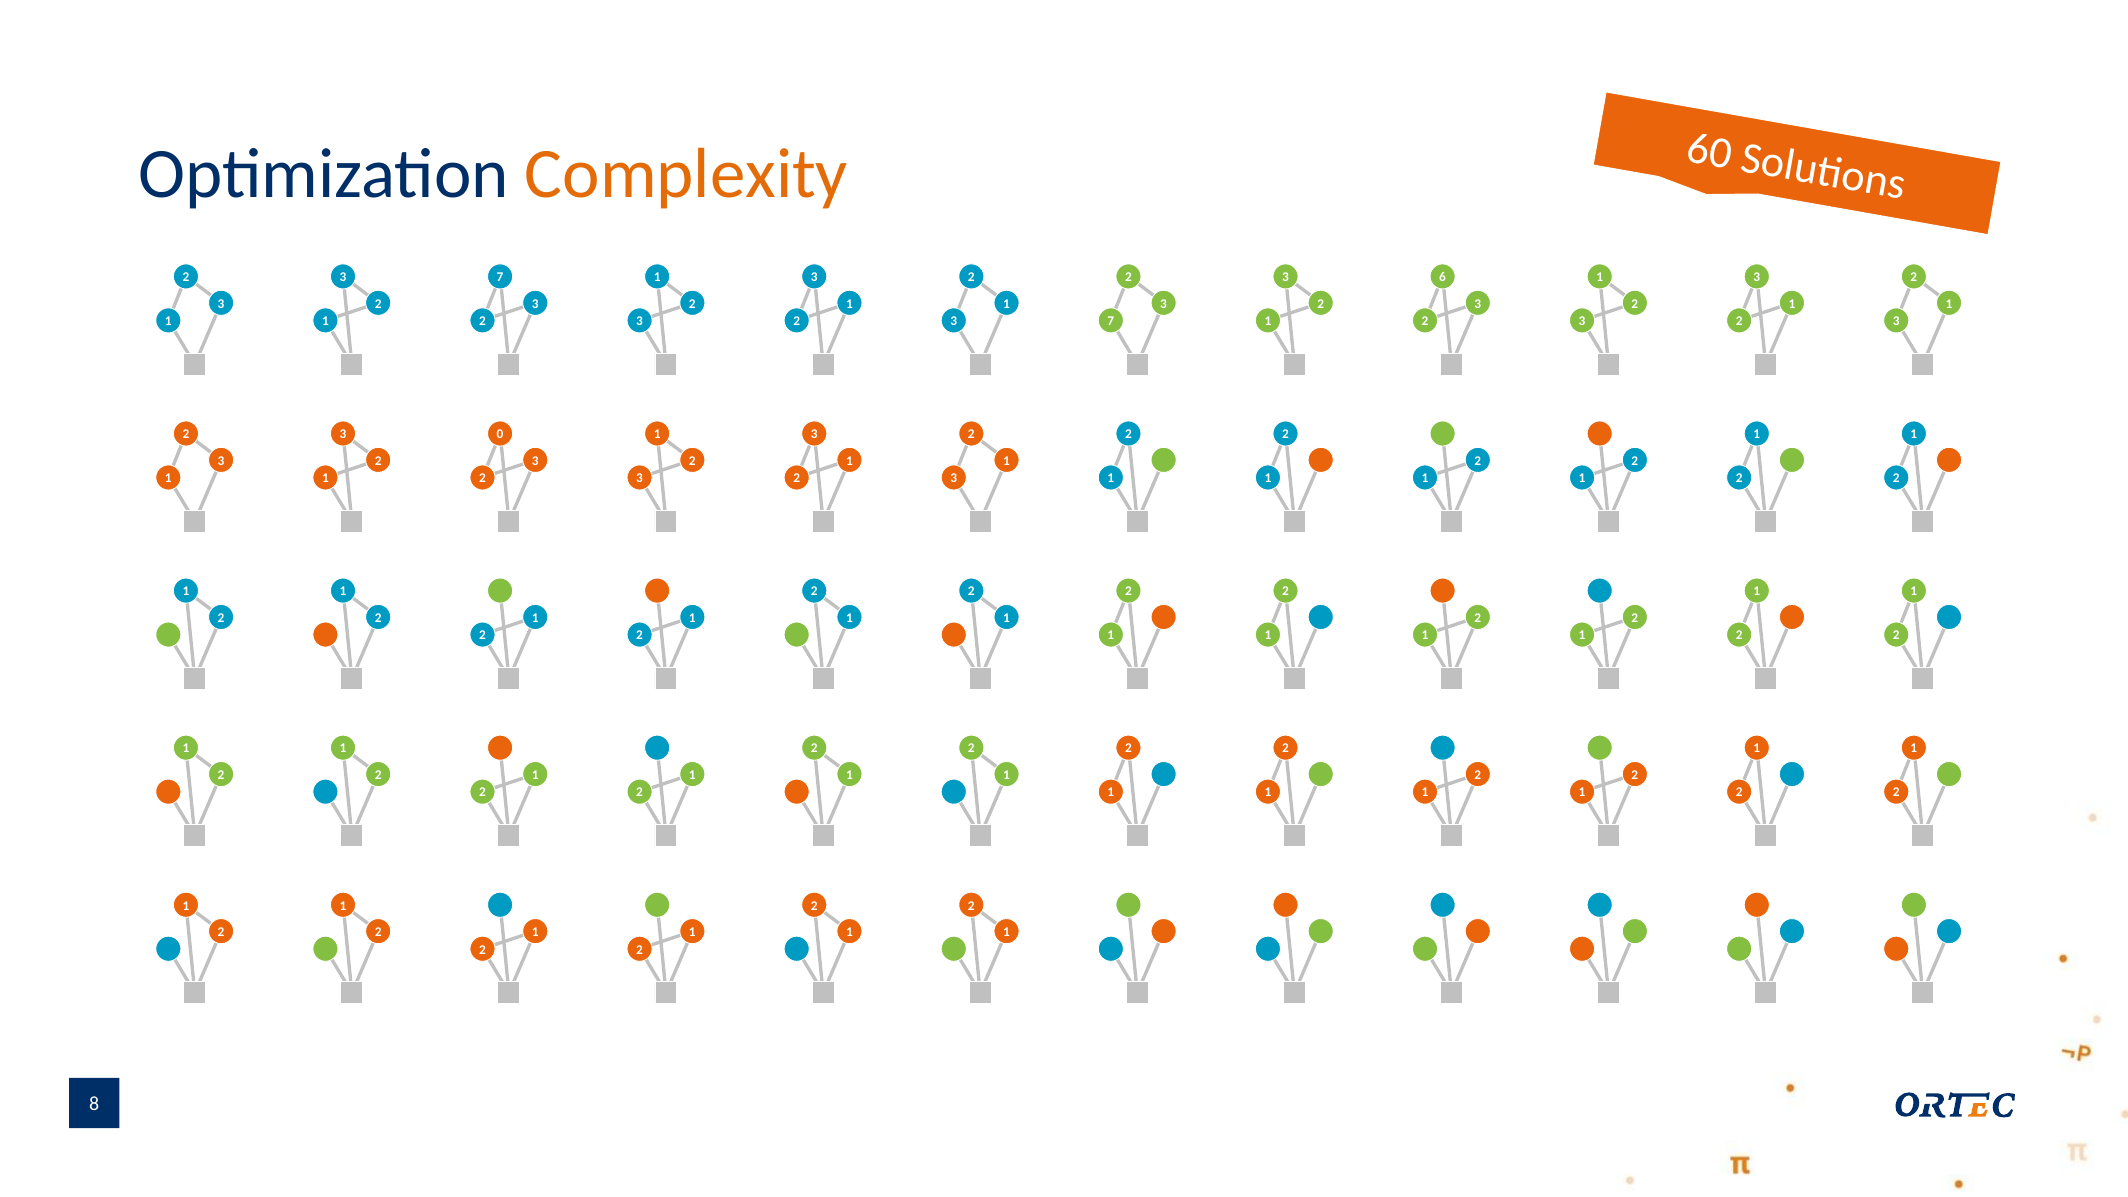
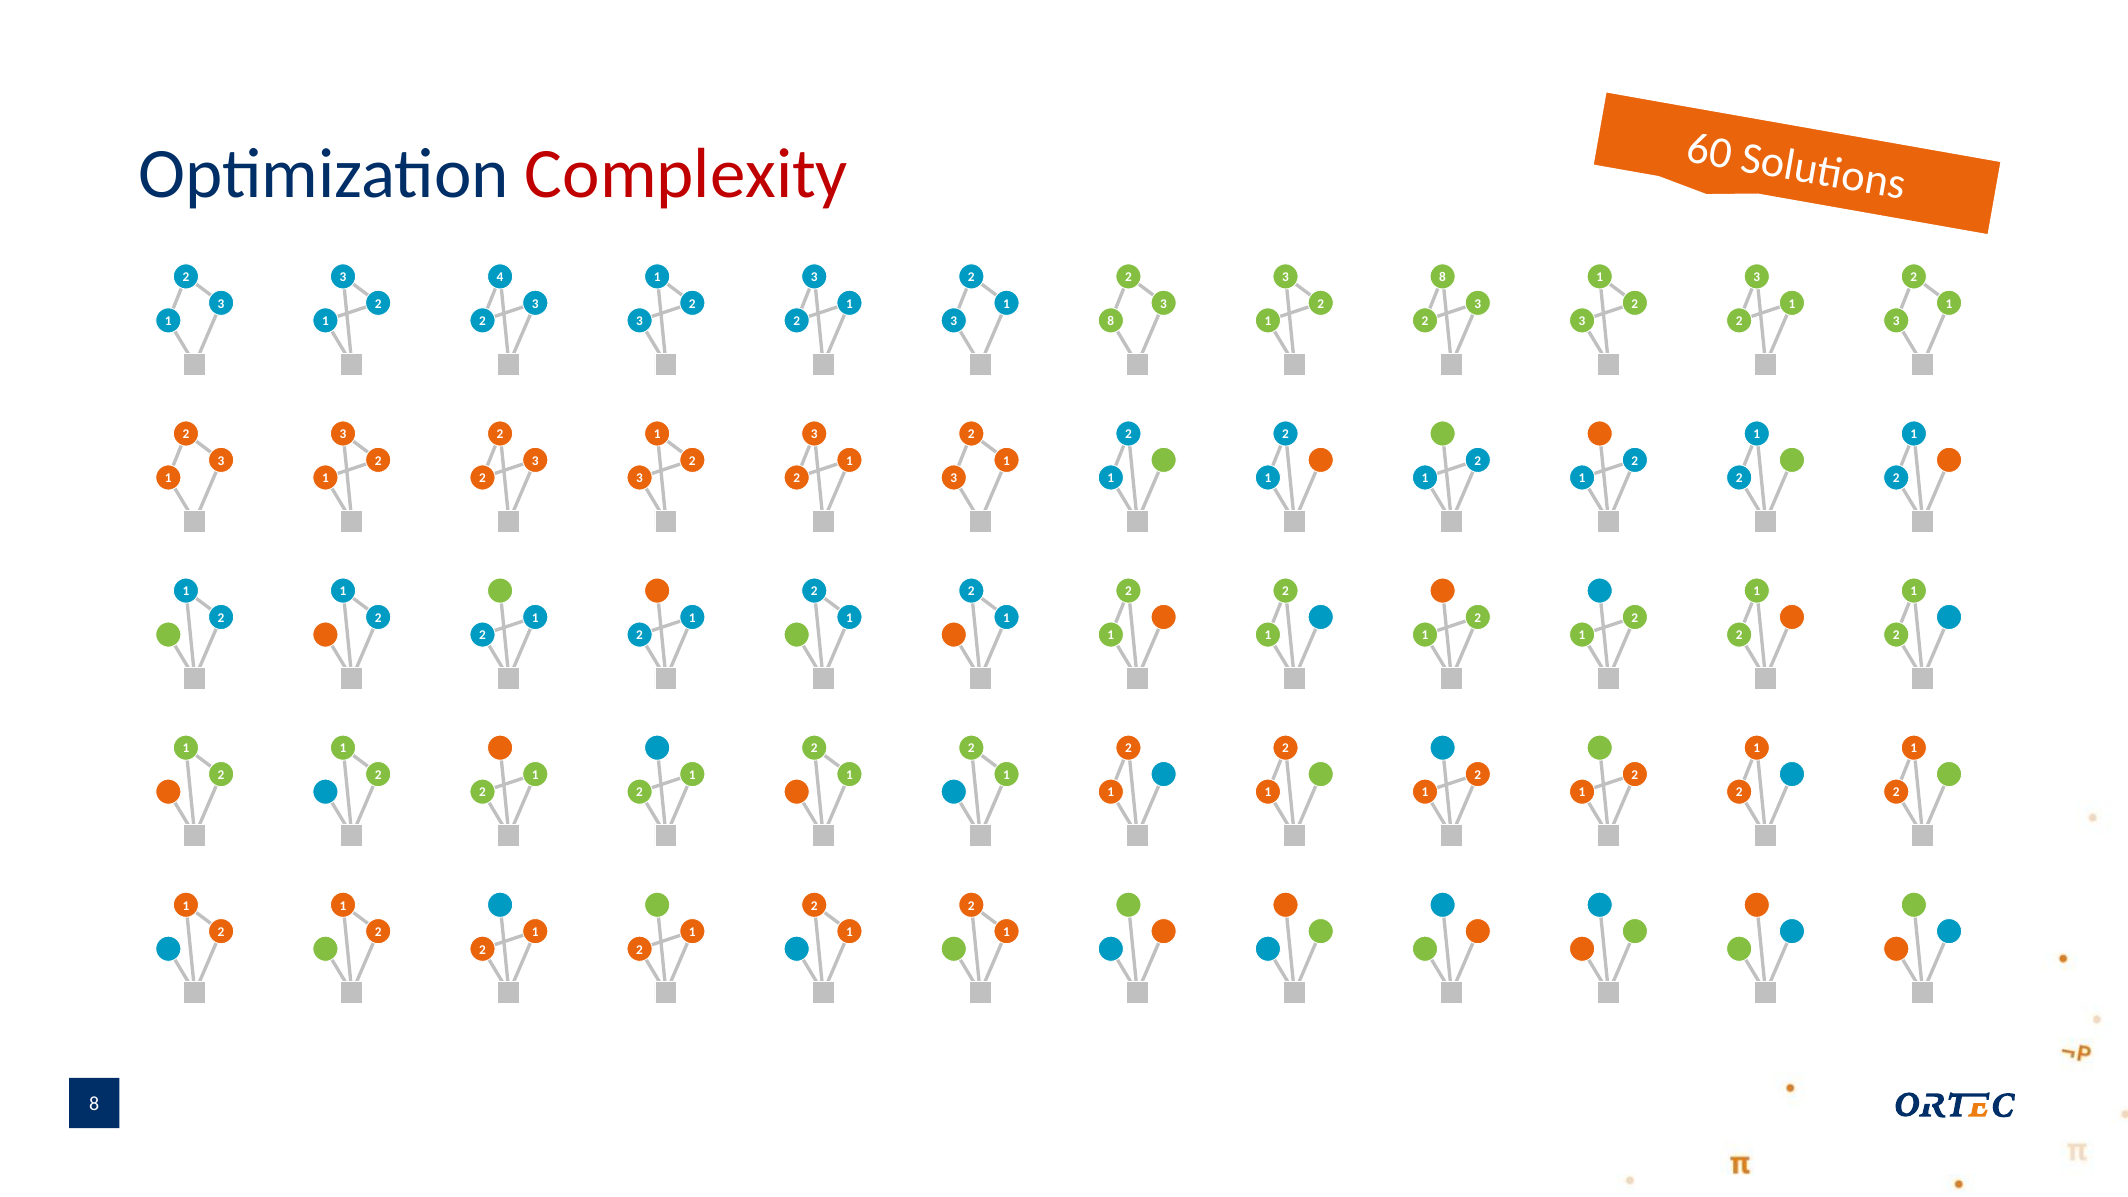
Complexity colour: orange -> red
7 at (500, 277): 7 -> 4
6 at (1443, 277): 6 -> 8
7 at (1111, 321): 7 -> 8
3 0: 0 -> 2
